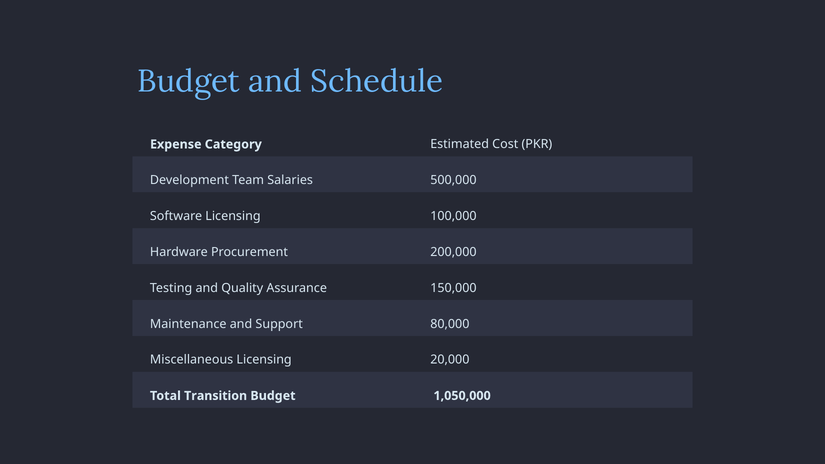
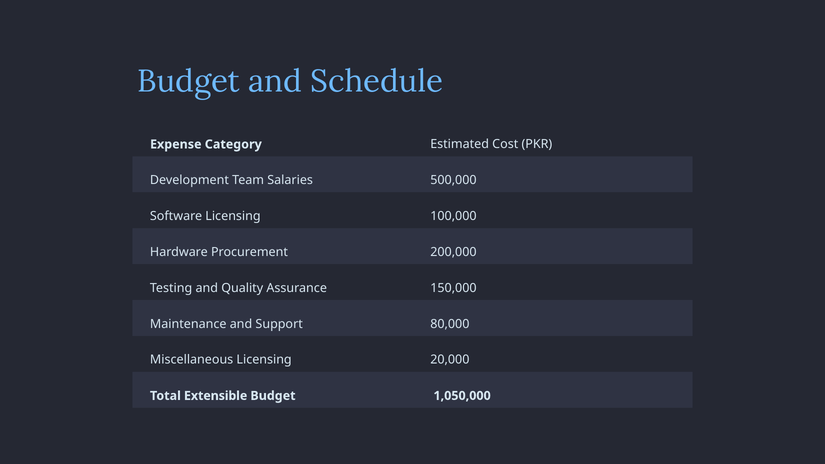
Transition: Transition -> Extensible
